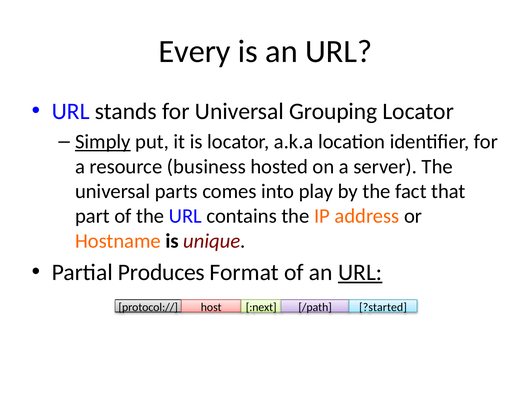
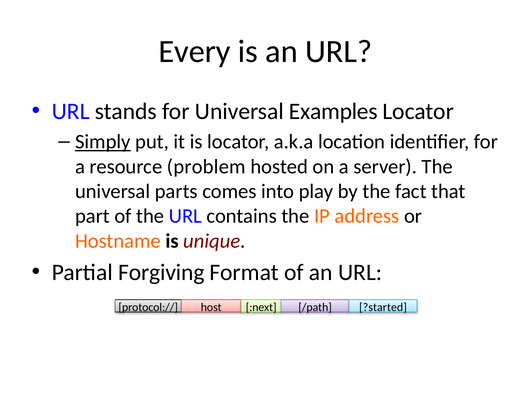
Grouping: Grouping -> Examples
business: business -> problem
Produces: Produces -> Forgiving
URL at (360, 273) underline: present -> none
